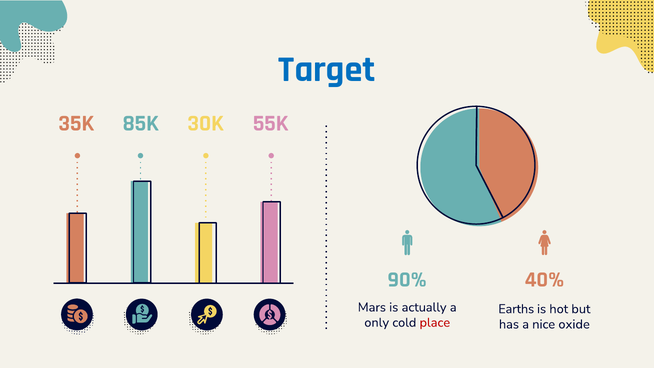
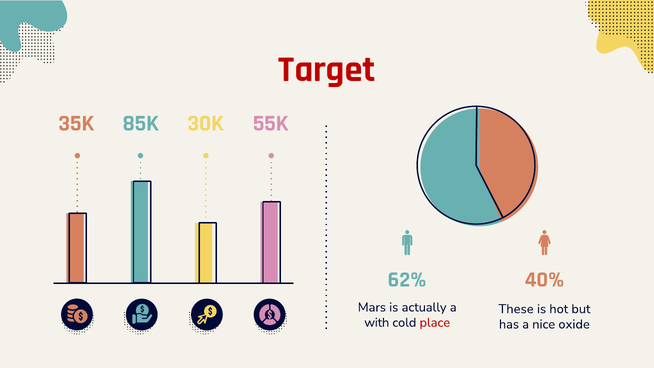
Target colour: blue -> red
90%: 90% -> 62%
Earths: Earths -> These
only: only -> with
